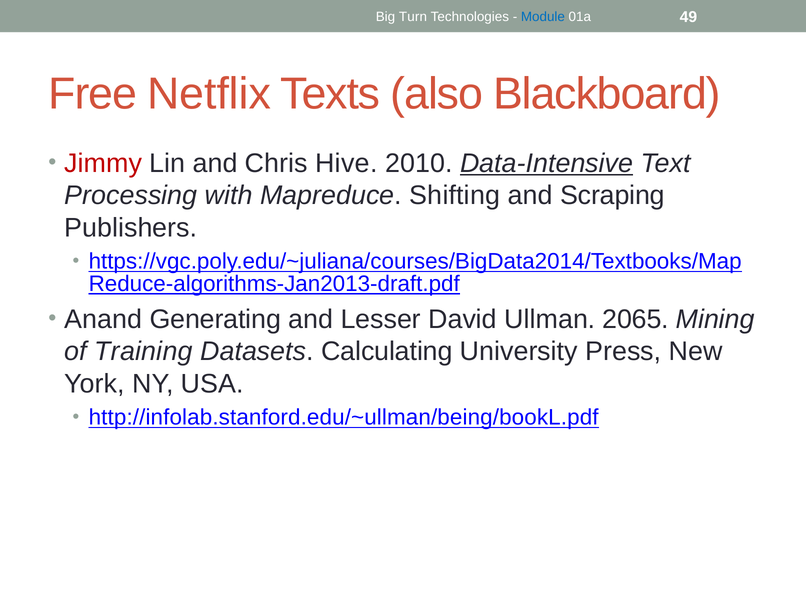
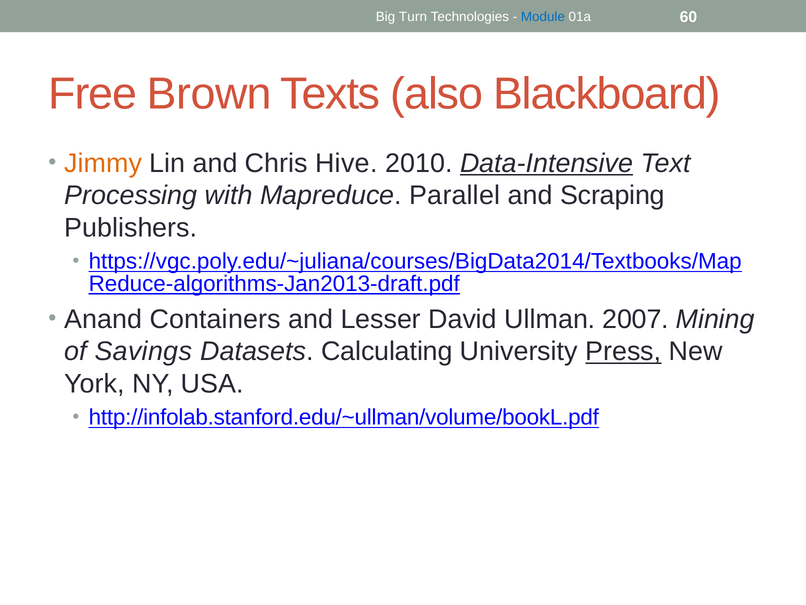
49: 49 -> 60
Netflix: Netflix -> Brown
Jimmy colour: red -> orange
Shifting: Shifting -> Parallel
Generating: Generating -> Containers
2065: 2065 -> 2007
Training: Training -> Savings
Press underline: none -> present
http://infolab.stanford.edu/~ullman/being/bookL.pdf: http://infolab.stanford.edu/~ullman/being/bookL.pdf -> http://infolab.stanford.edu/~ullman/volume/bookL.pdf
